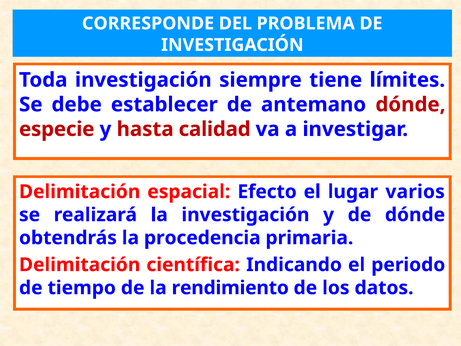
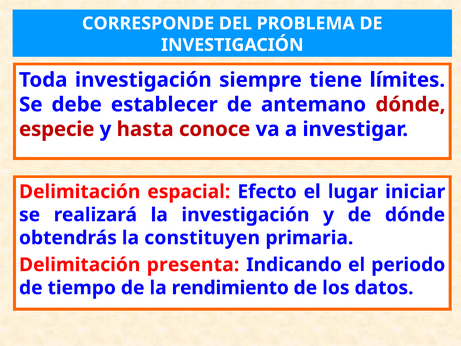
calidad: calidad -> conoce
varios: varios -> iniciar
procedencia: procedencia -> constituyen
científica: científica -> presenta
